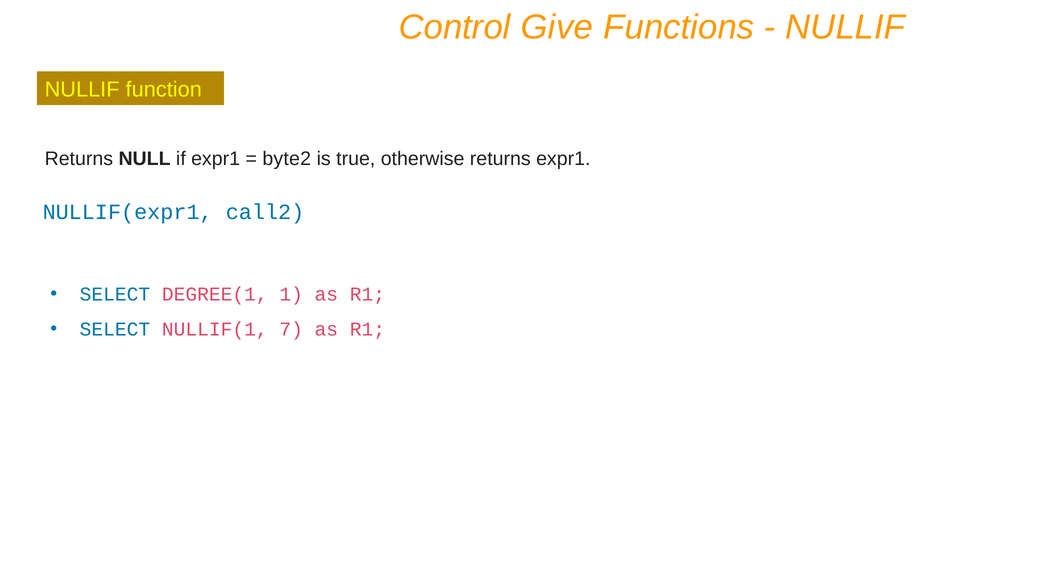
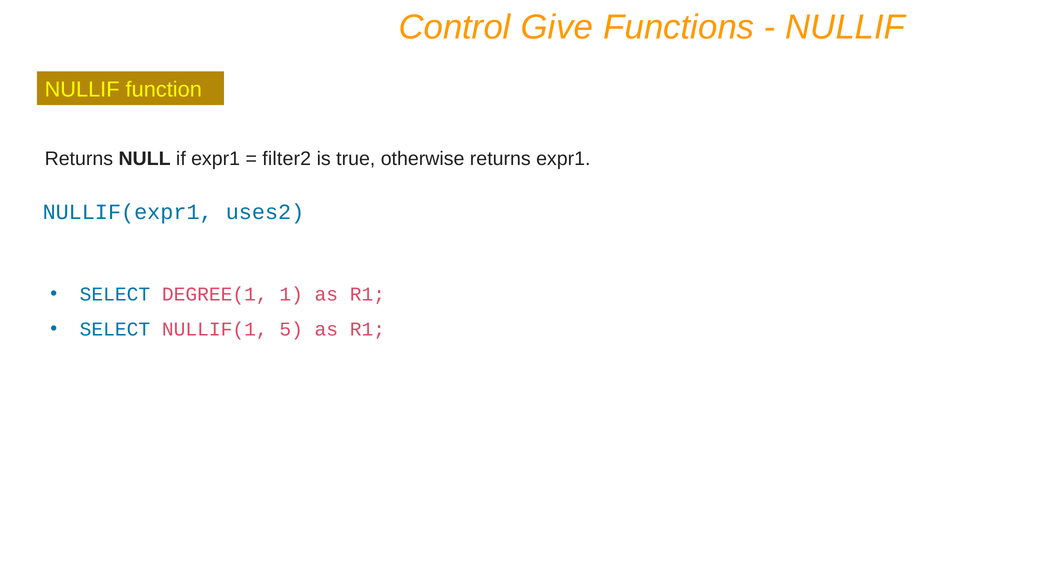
byte2: byte2 -> filter2
call2: call2 -> uses2
7: 7 -> 5
